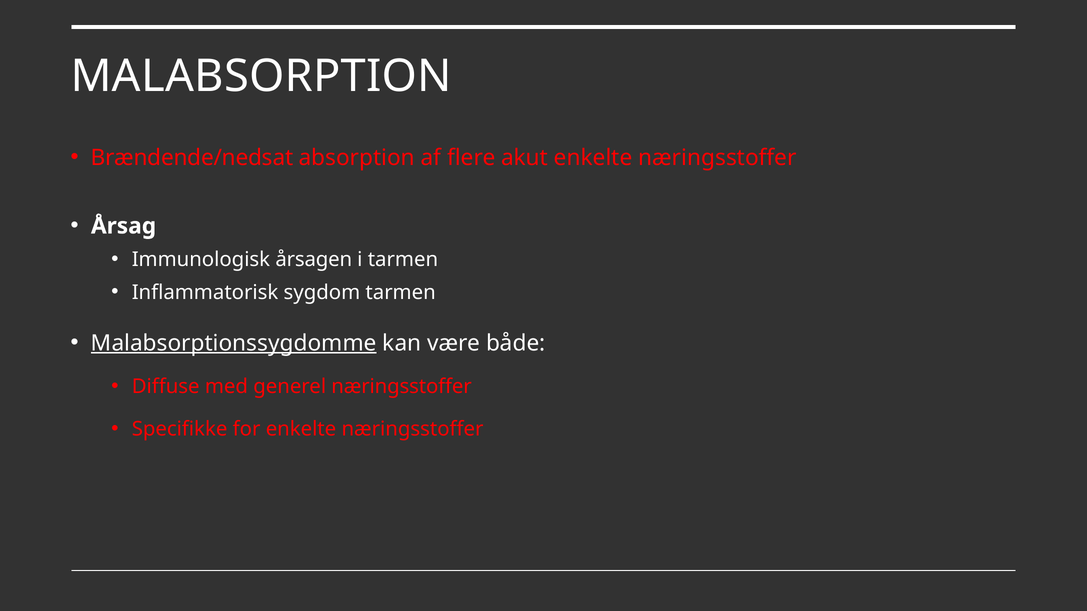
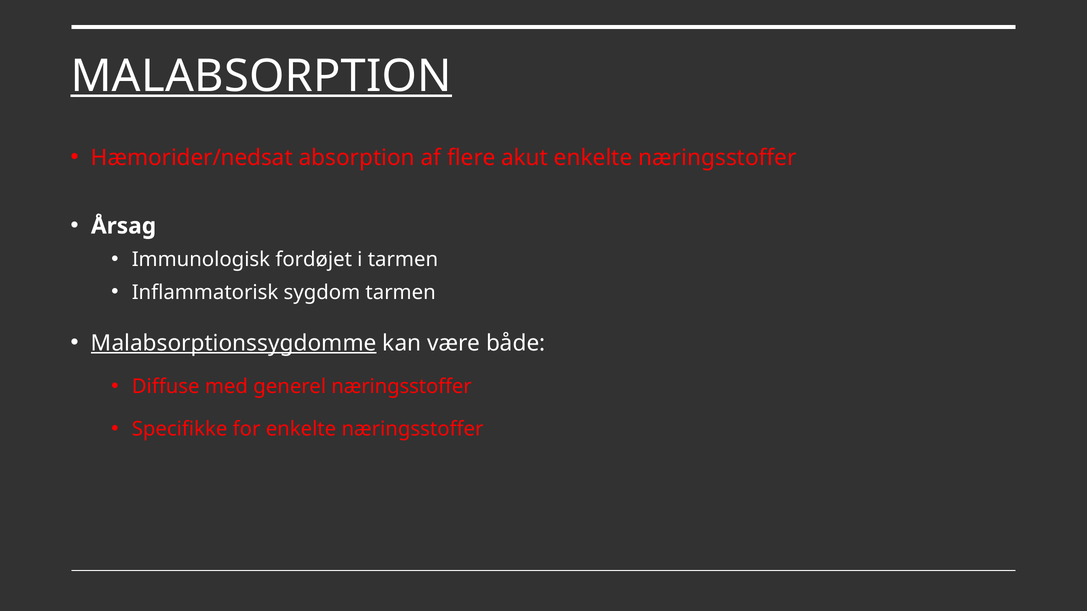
MALABSORPTION underline: none -> present
Brændende/nedsat: Brændende/nedsat -> Hæmorider/nedsat
årsagen: årsagen -> fordøjet
